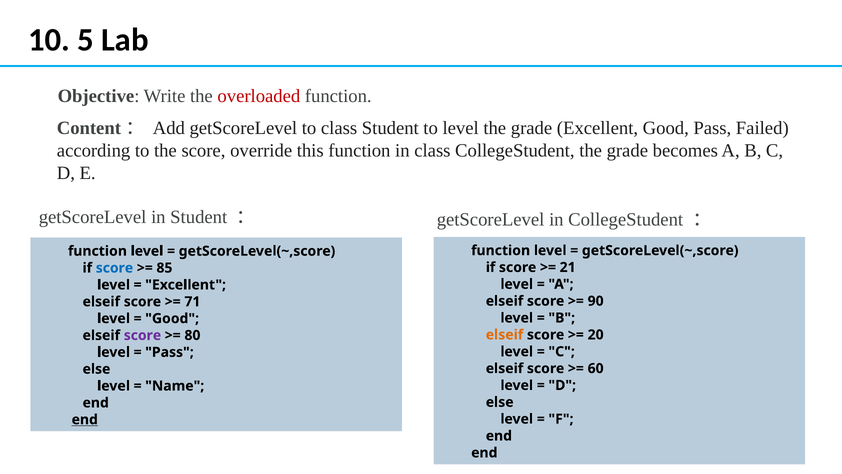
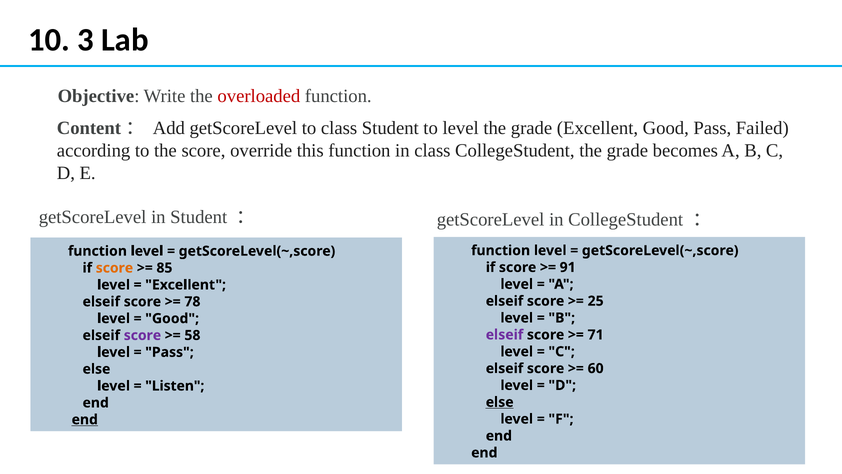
5: 5 -> 3
21: 21 -> 91
score at (114, 268) colour: blue -> orange
90: 90 -> 25
71: 71 -> 78
elseif at (504, 335) colour: orange -> purple
20: 20 -> 71
80: 80 -> 58
Name: Name -> Listen
else at (500, 402) underline: none -> present
